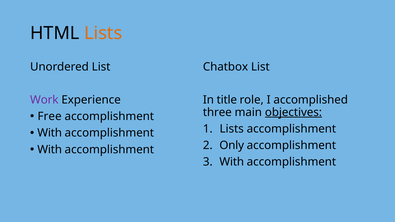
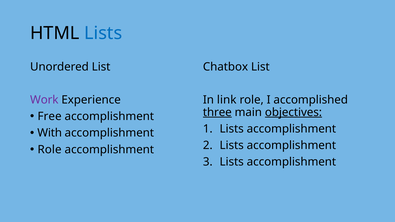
Lists at (103, 33) colour: orange -> blue
title: title -> link
three underline: none -> present
Only at (232, 145): Only -> Lists
With at (50, 150): With -> Role
With at (232, 162): With -> Lists
